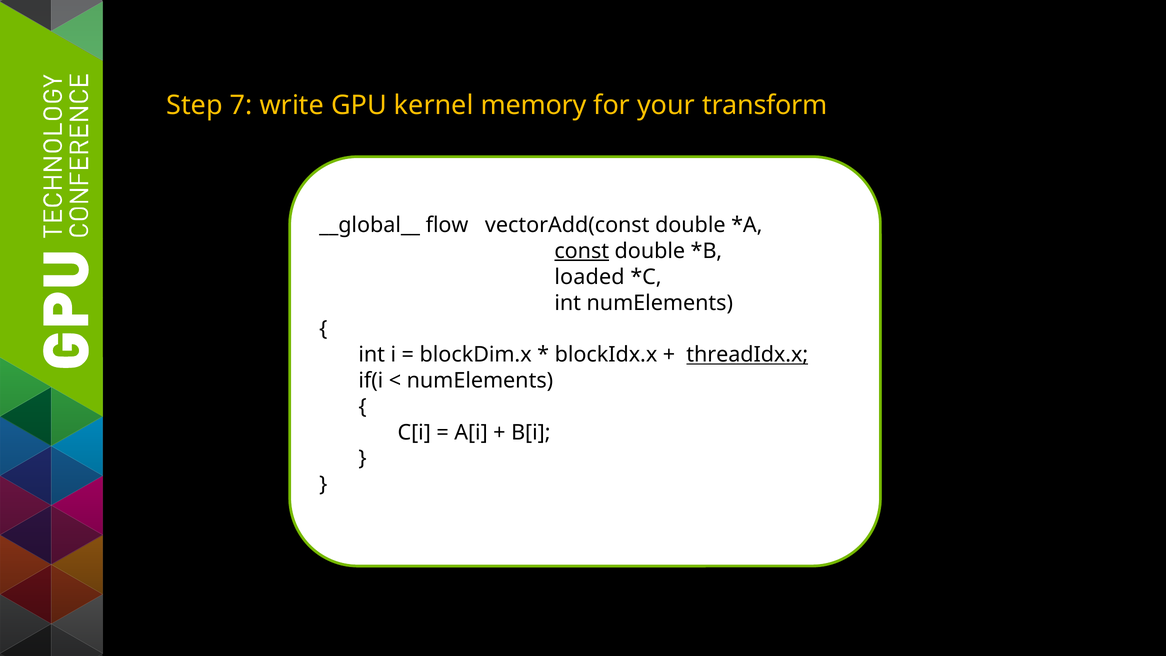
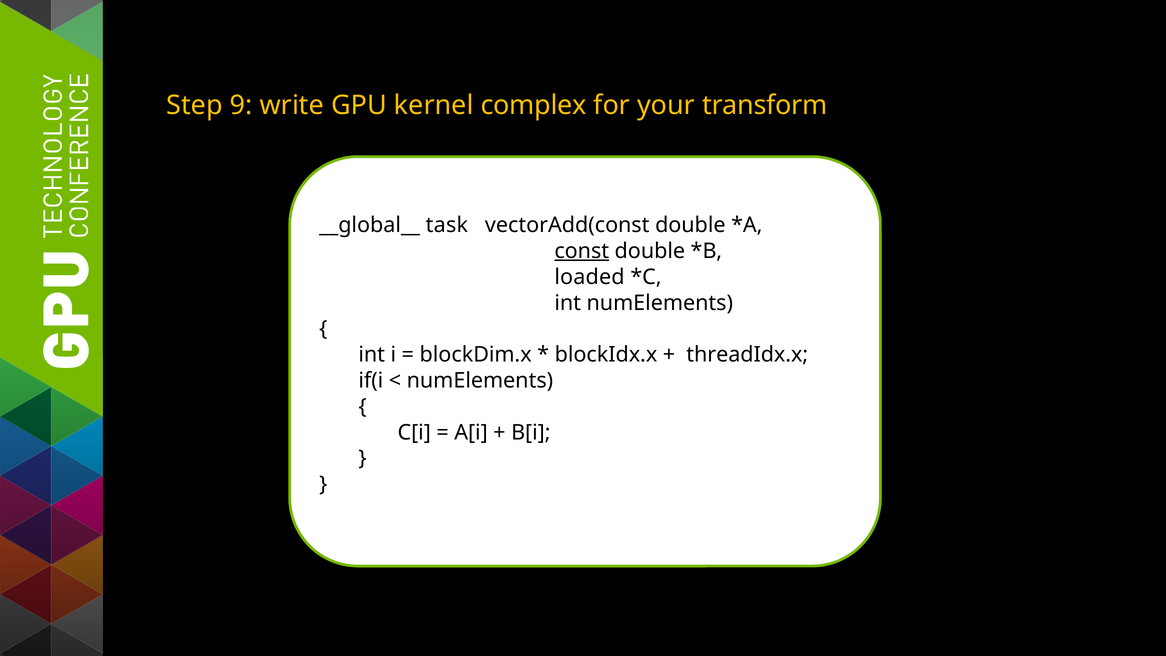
7: 7 -> 9
memory: memory -> complex
flow: flow -> task
threadIdx.x underline: present -> none
